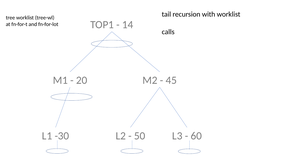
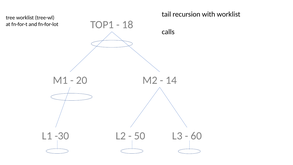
14: 14 -> 18
45: 45 -> 14
